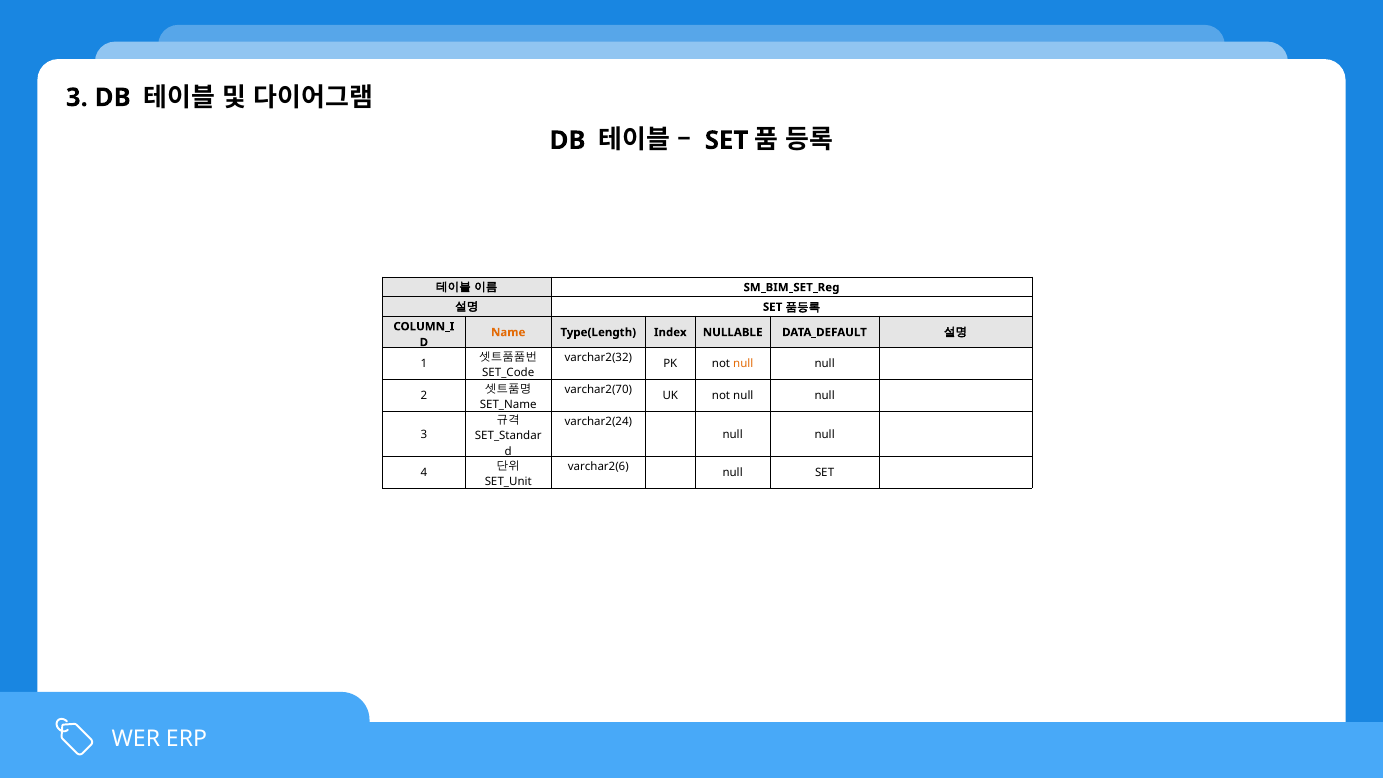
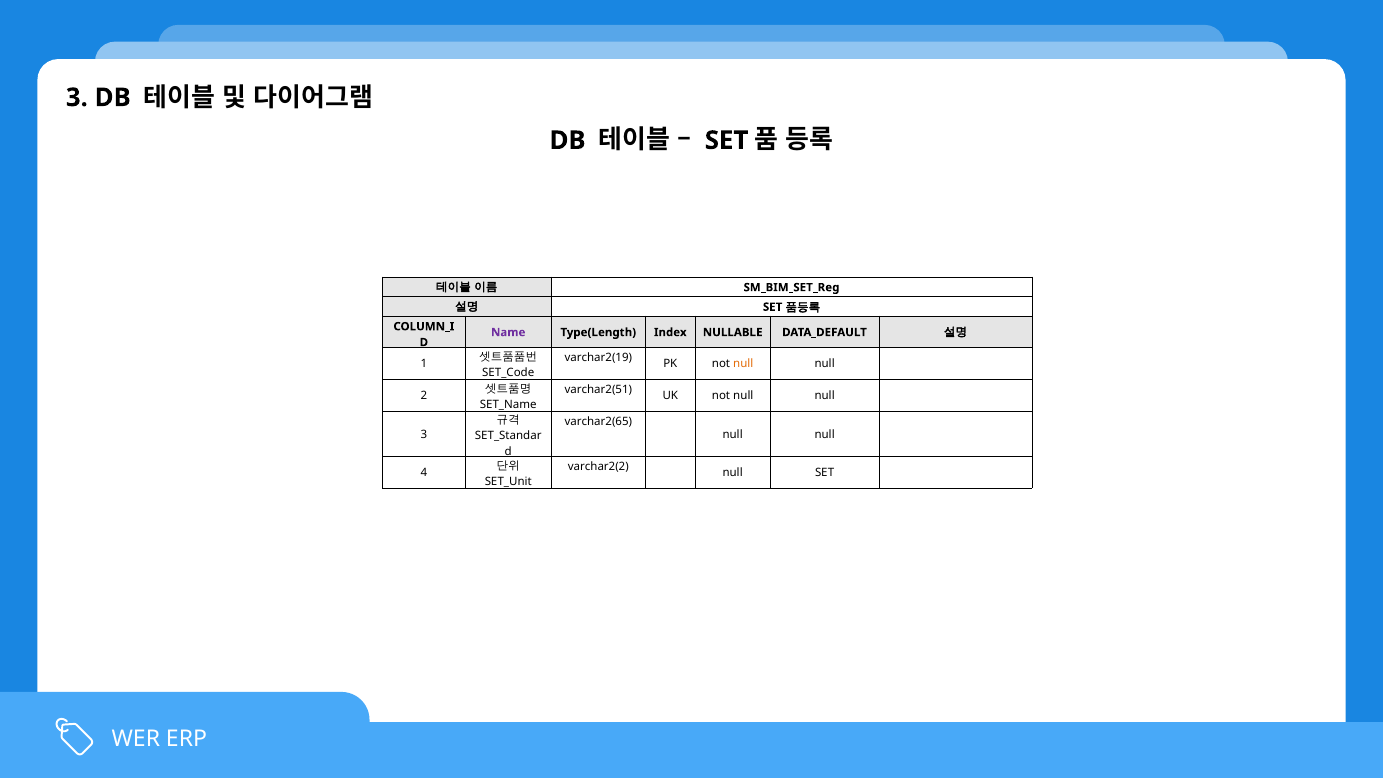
Name colour: orange -> purple
varchar2(32: varchar2(32 -> varchar2(19
varchar2(70: varchar2(70 -> varchar2(51
varchar2(24: varchar2(24 -> varchar2(65
varchar2(6: varchar2(6 -> varchar2(2
